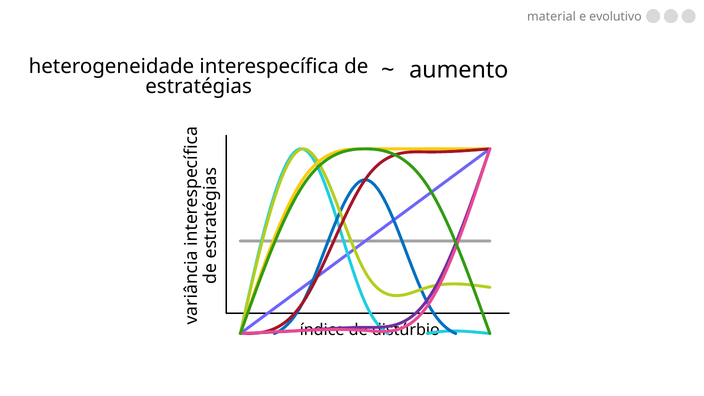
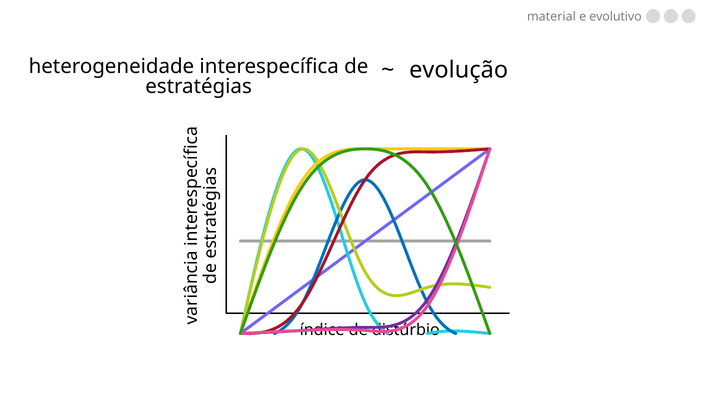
aumento: aumento -> evolução
